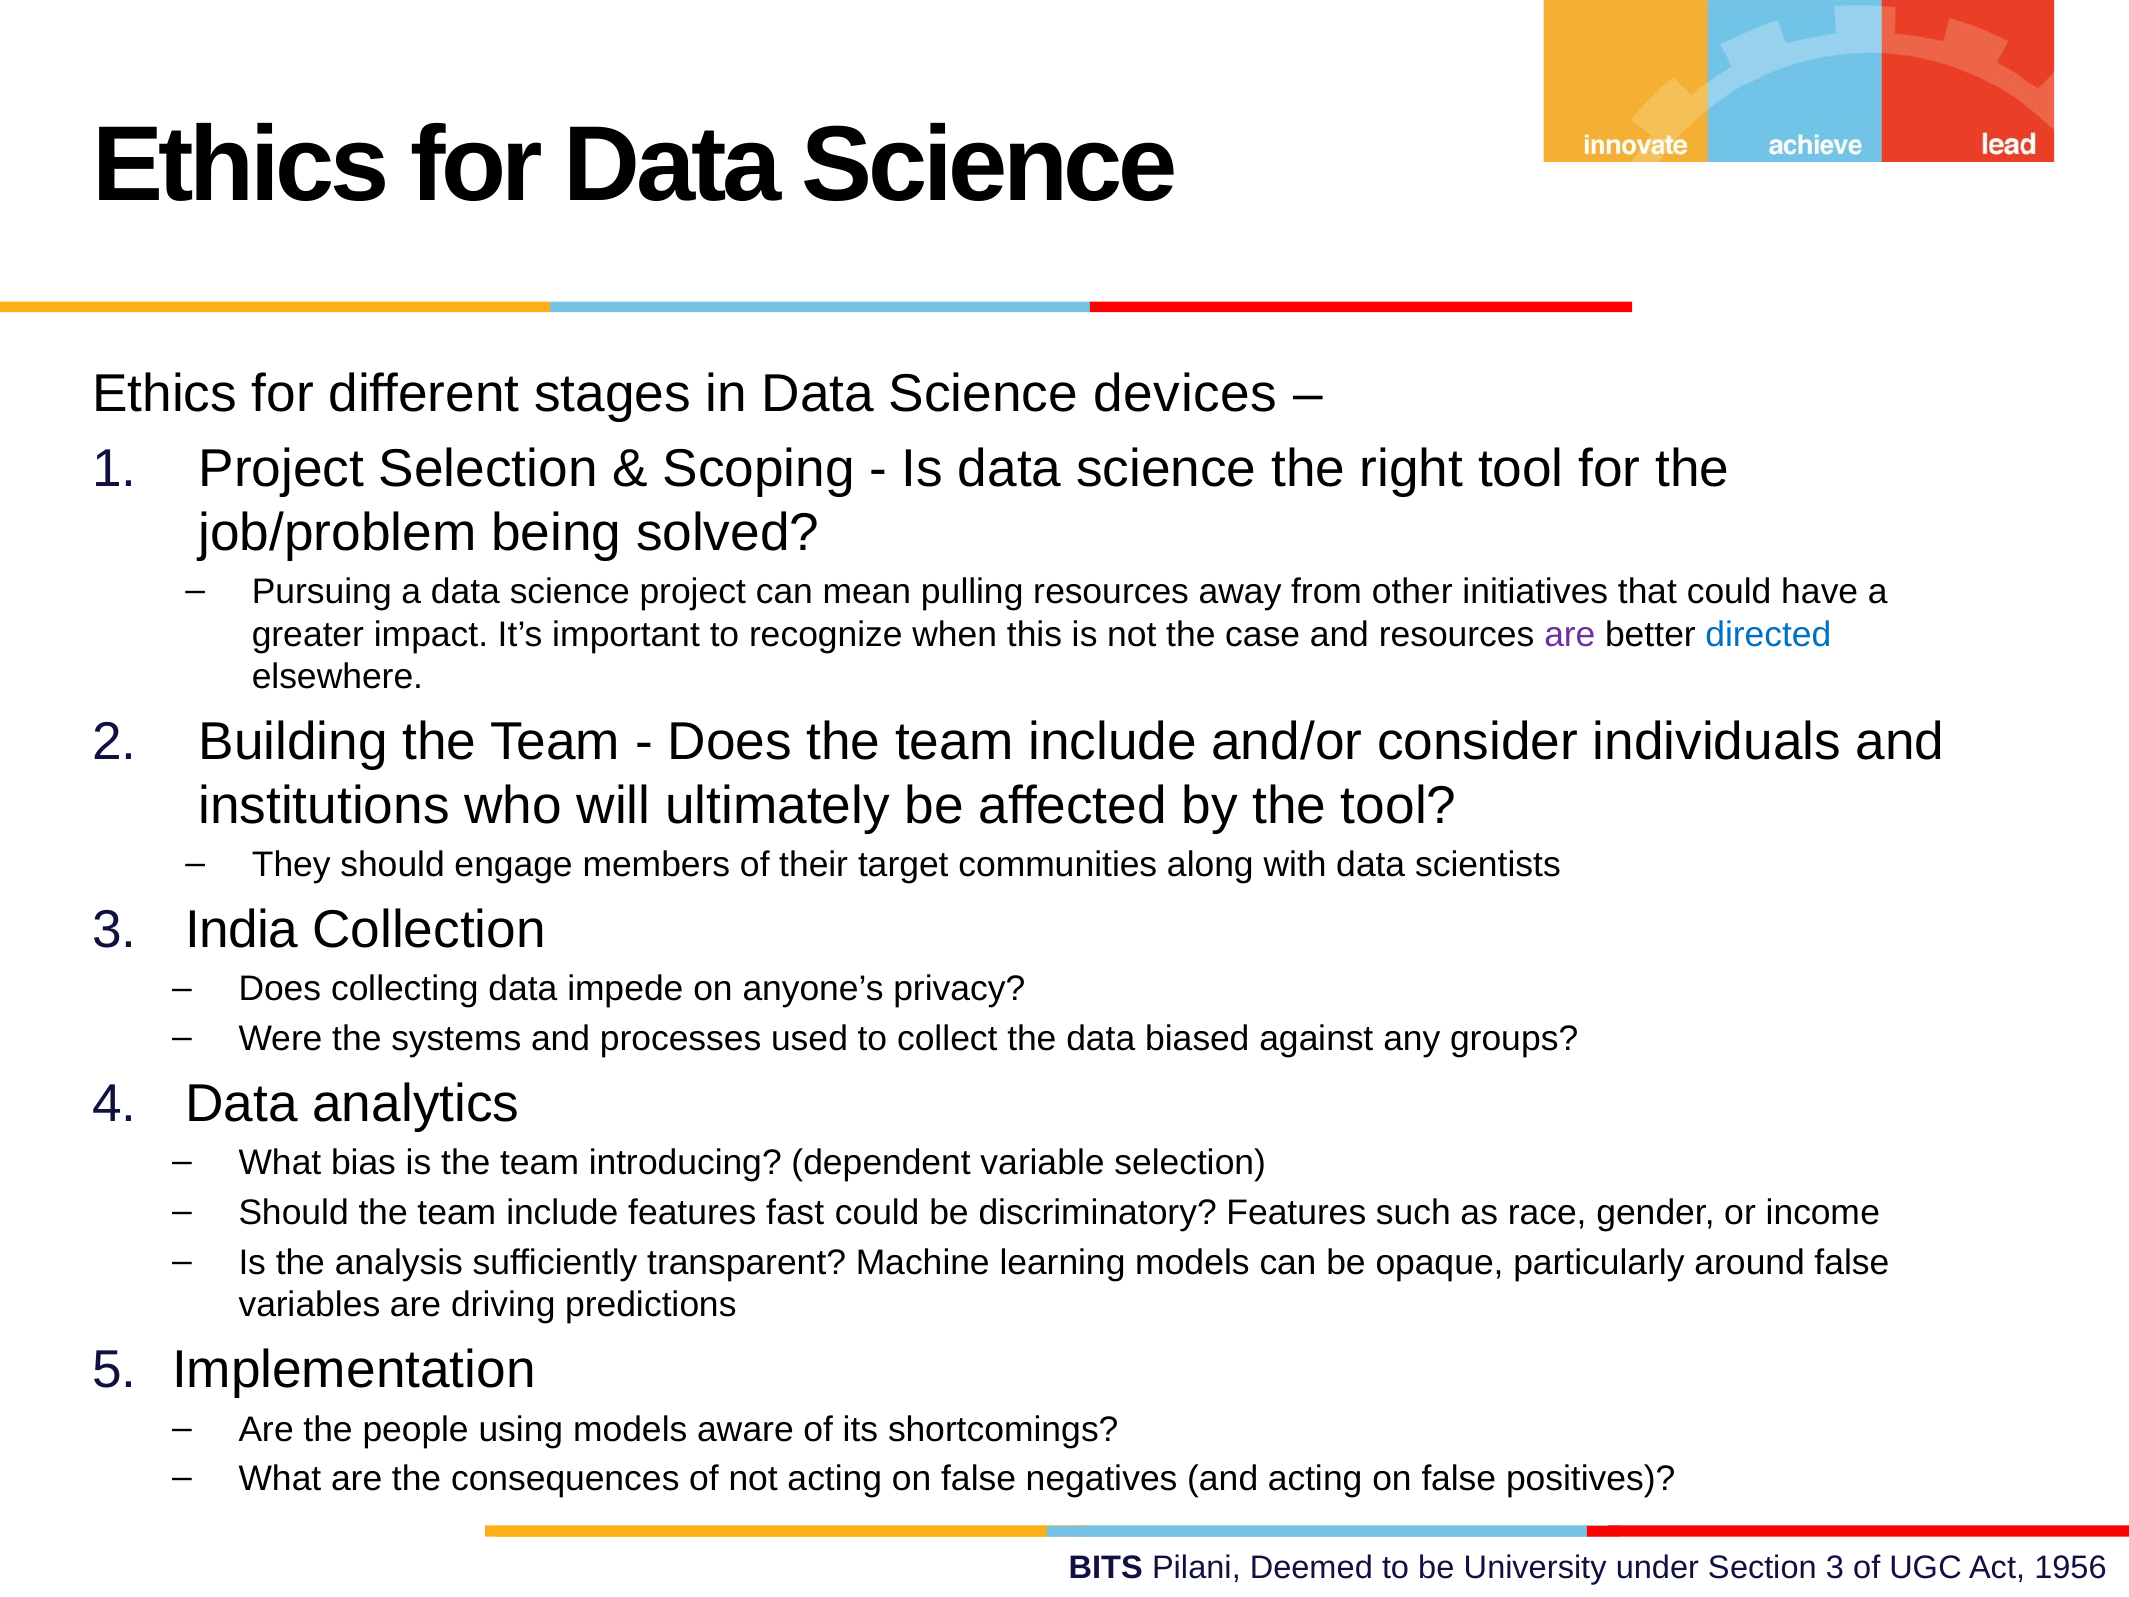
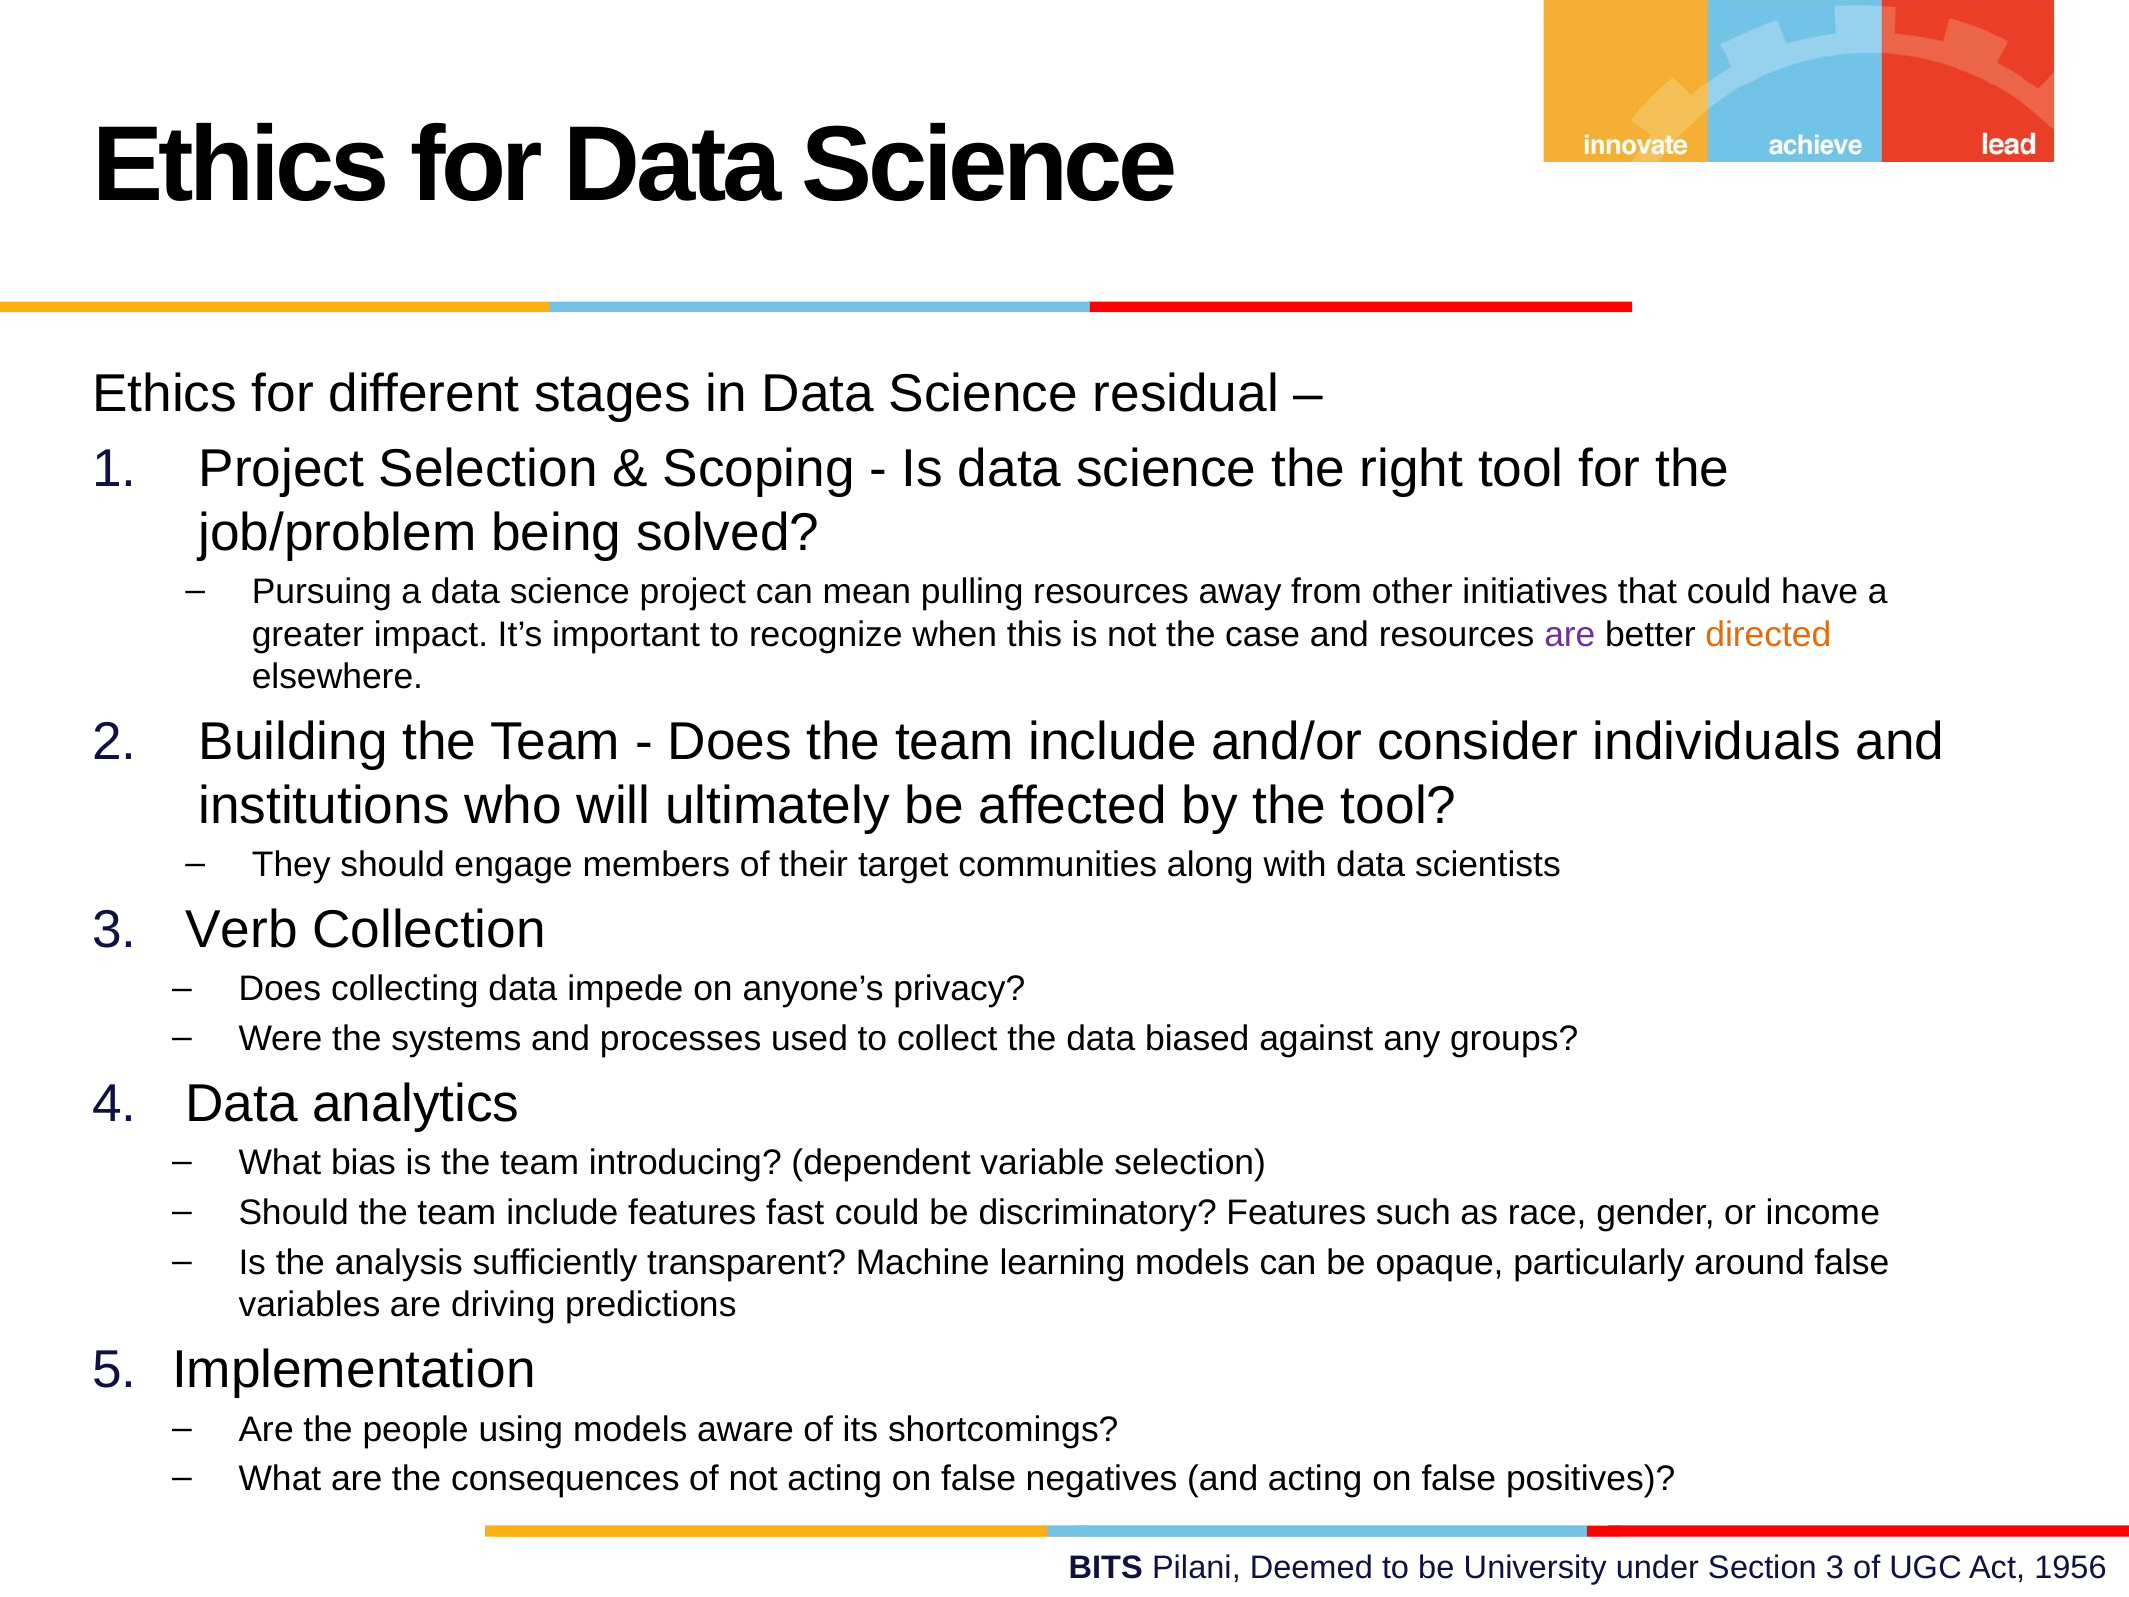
devices: devices -> residual
directed colour: blue -> orange
India: India -> Verb
